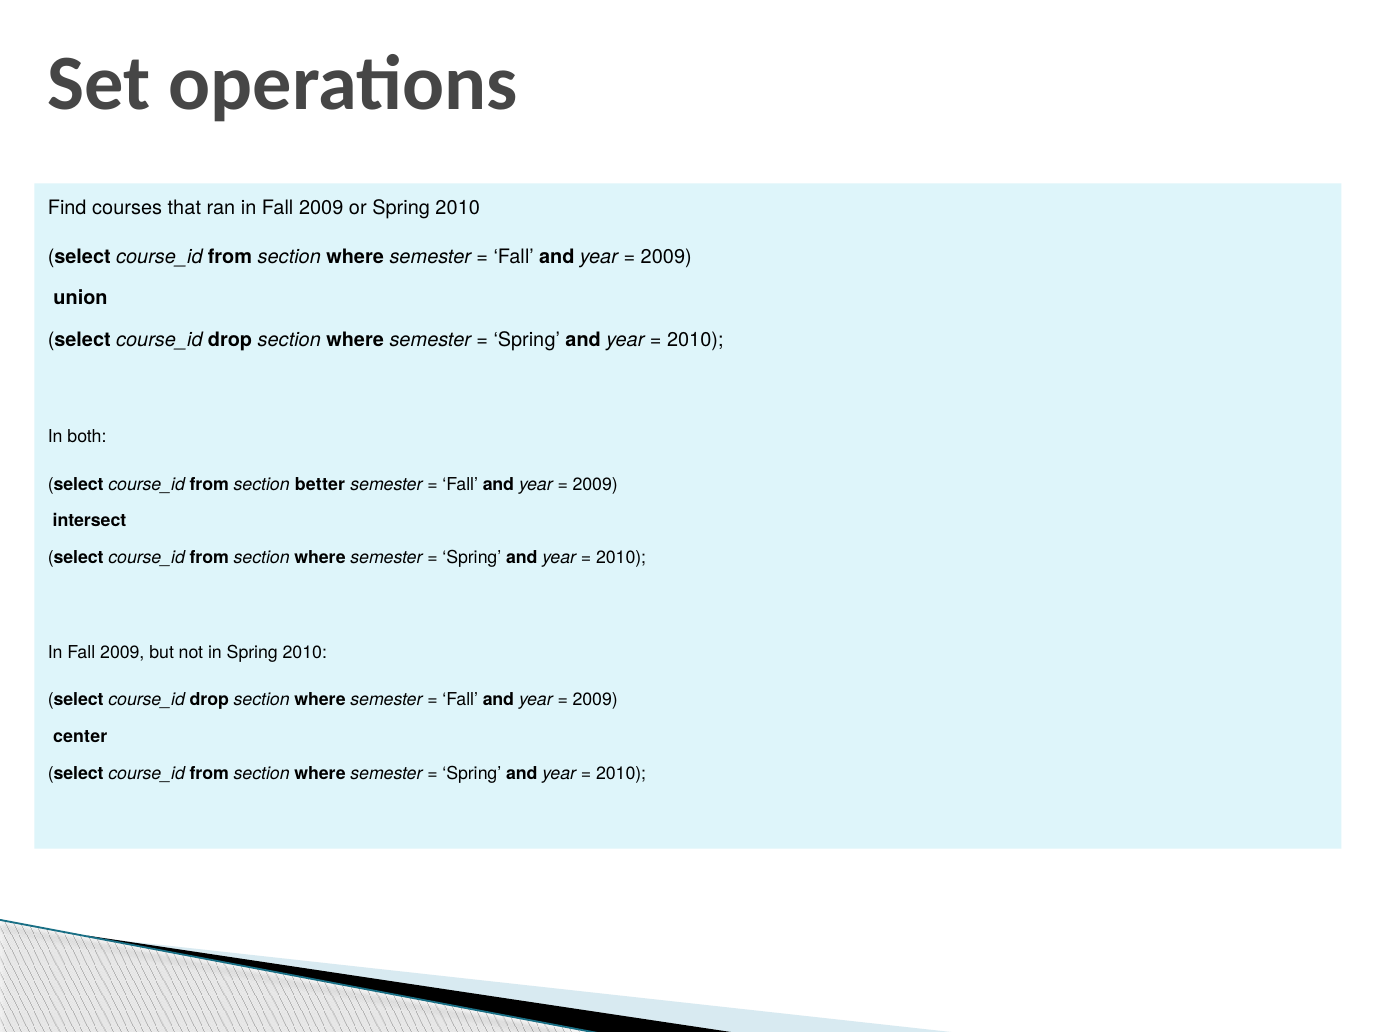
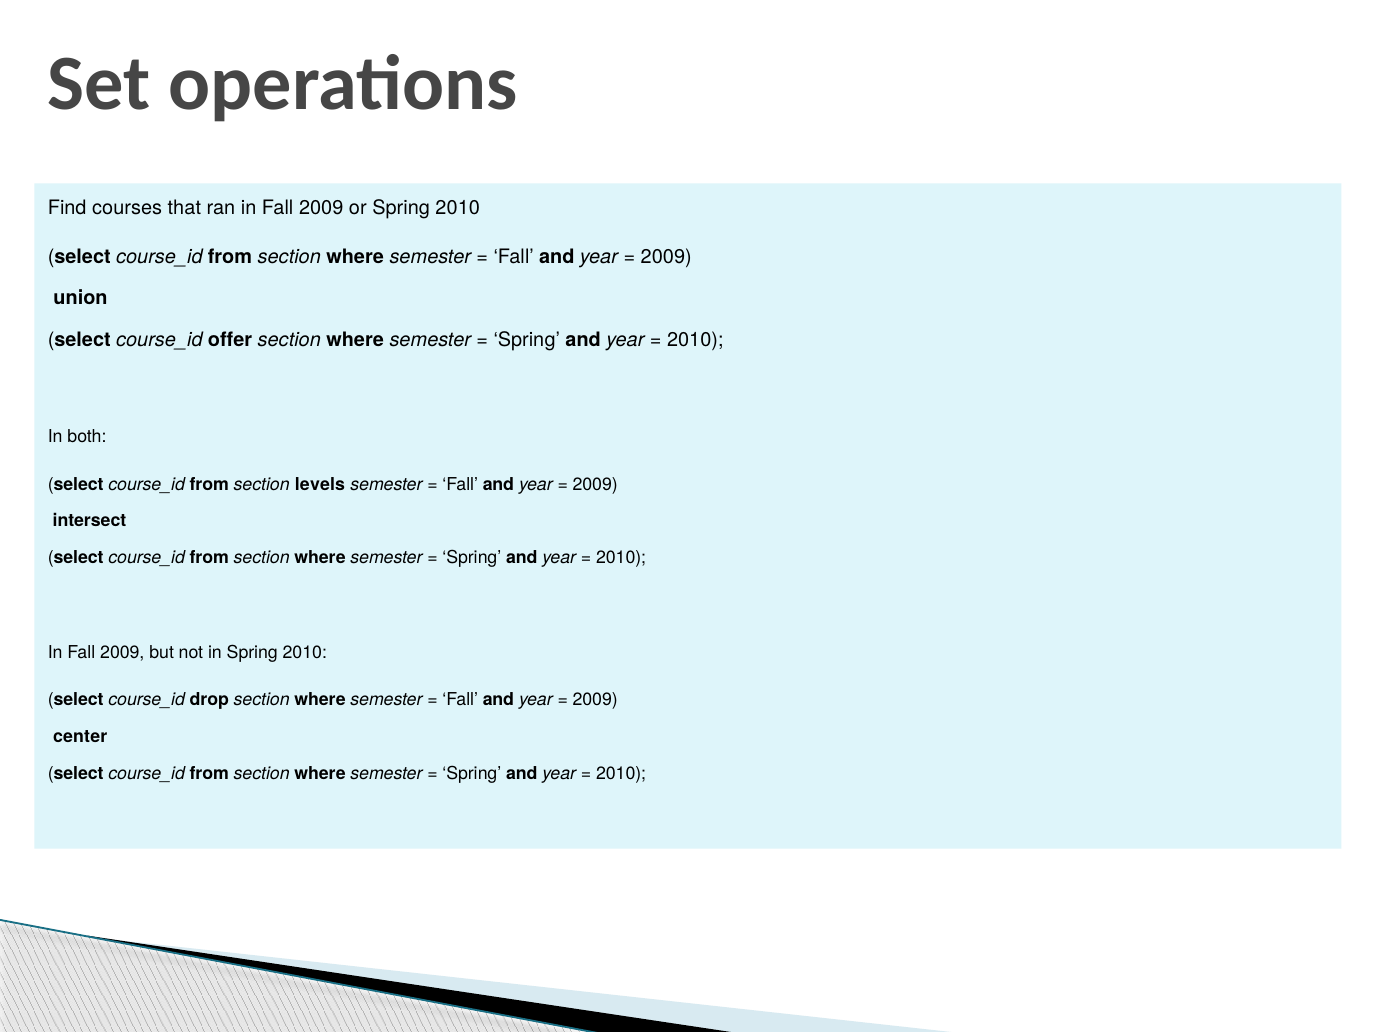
drop at (230, 340): drop -> offer
better: better -> levels
